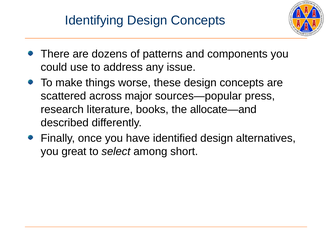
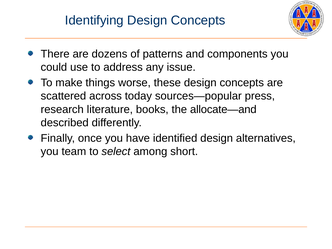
major: major -> today
great: great -> team
